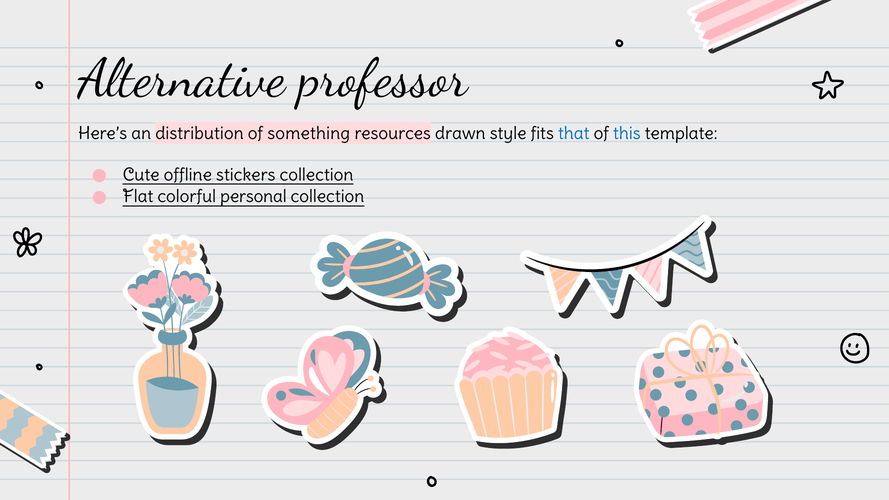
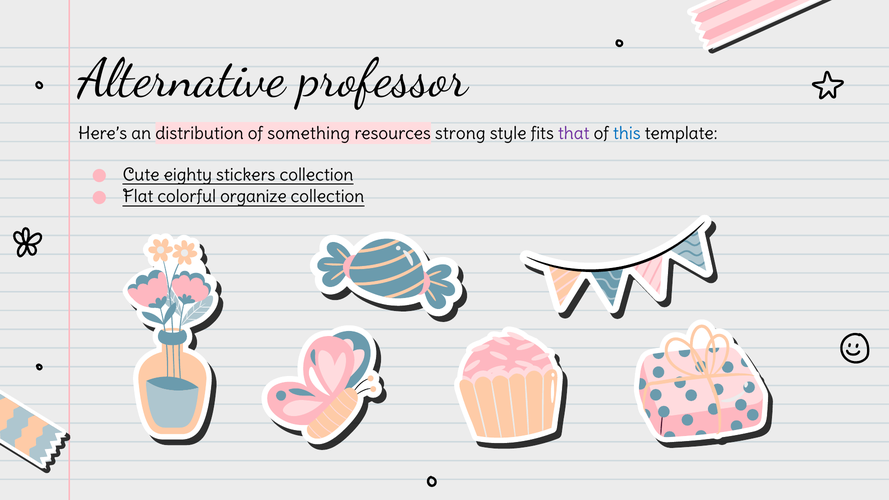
drawn: drawn -> strong
that colour: blue -> purple
offline: offline -> eighty
personal: personal -> organize
